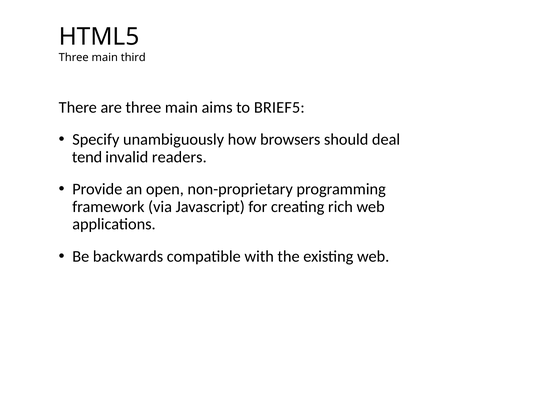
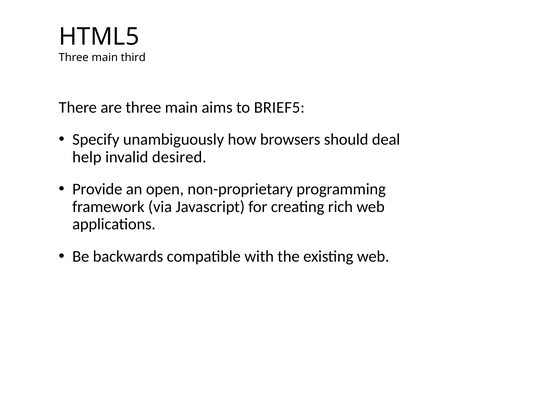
tend: tend -> help
readers: readers -> desired
